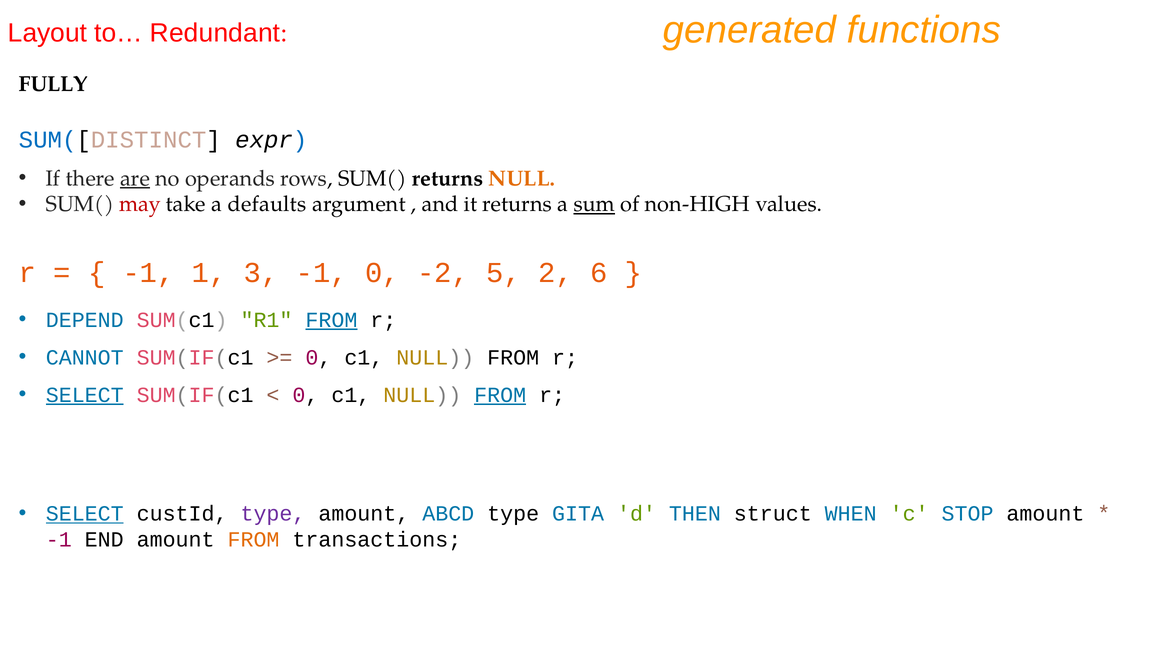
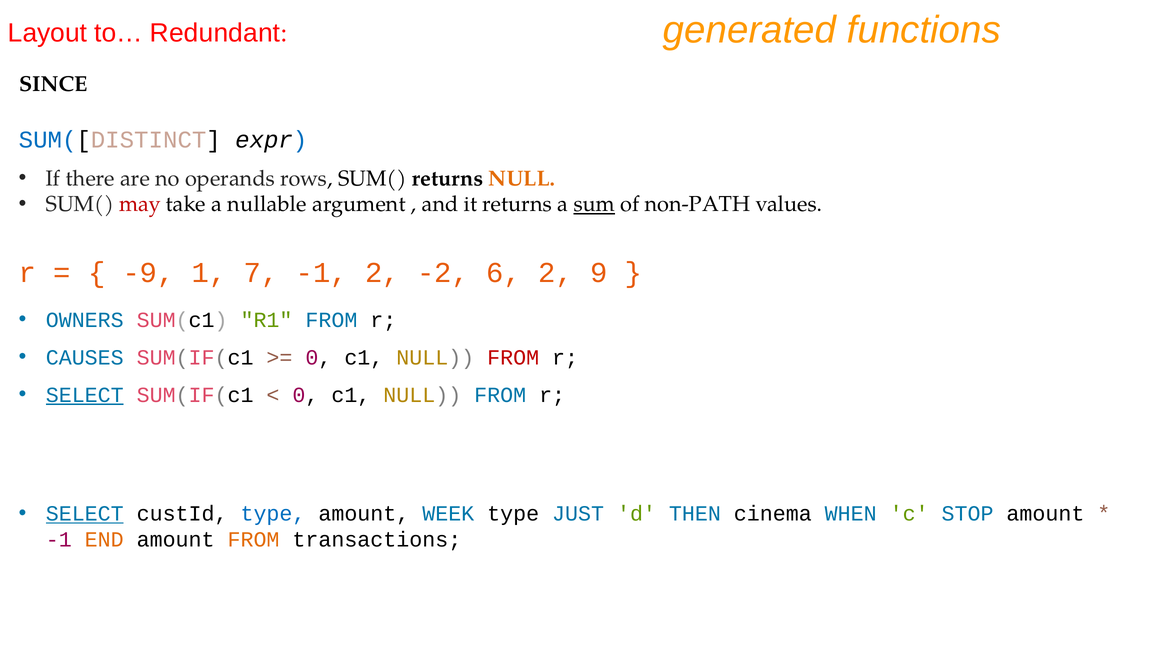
FULLY: FULLY -> SINCE
are underline: present -> none
defaults: defaults -> nullable
non-HIGH: non-HIGH -> non-PATH
-1 at (149, 273): -1 -> -9
3: 3 -> 7
-1 0: 0 -> 2
5: 5 -> 6
6: 6 -> 9
DEPEND: DEPEND -> OWNERS
FROM at (331, 320) underline: present -> none
CANNOT: CANNOT -> CAUSES
FROM at (513, 357) colour: black -> red
FROM at (500, 395) underline: present -> none
type at (273, 514) colour: purple -> blue
ABCD: ABCD -> WEEK
GITA: GITA -> JUST
struct: struct -> cinema
END colour: black -> orange
